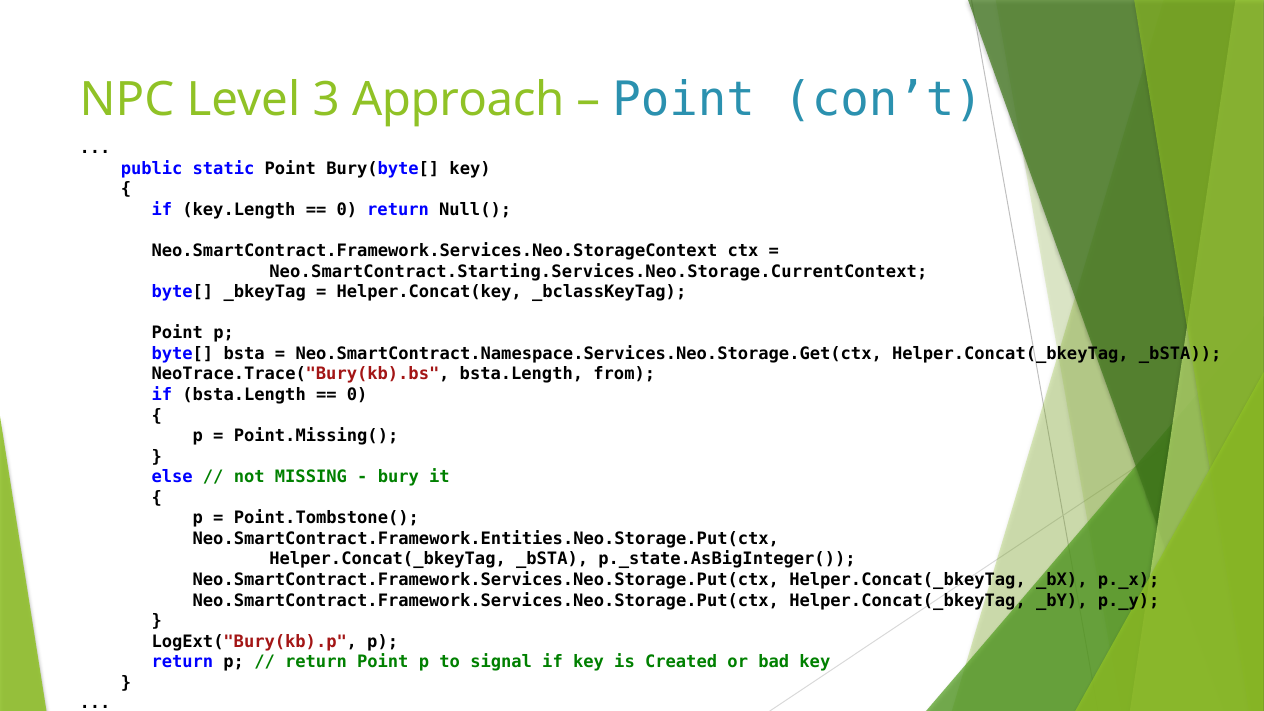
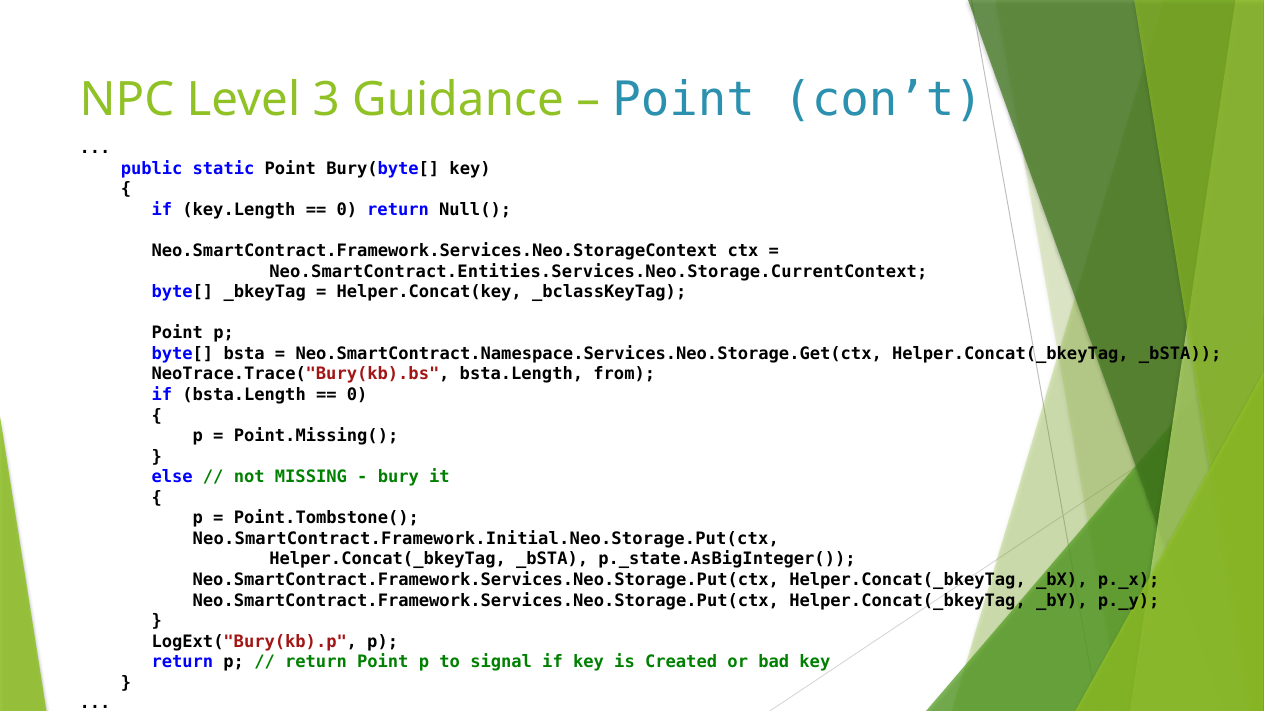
Approach: Approach -> Guidance
Neo.SmartContract.Starting.Services.Neo.Storage.CurrentContext: Neo.SmartContract.Starting.Services.Neo.Storage.CurrentContext -> Neo.SmartContract.Entities.Services.Neo.Storage.CurrentContext
Neo.SmartContract.Framework.Entities.Neo.Storage.Put(ctx: Neo.SmartContract.Framework.Entities.Neo.Storage.Put(ctx -> Neo.SmartContract.Framework.Initial.Neo.Storage.Put(ctx
